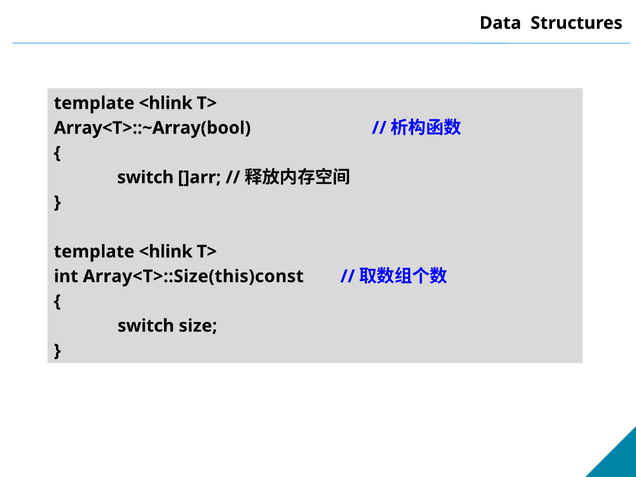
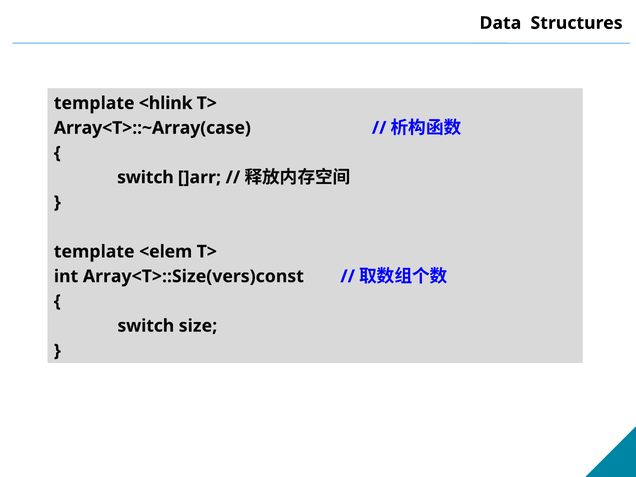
Array<T>::~Array(bool: Array<T>::~Array(bool -> Array<T>::~Array(case
<hlink at (166, 252): <hlink -> <elem
Array<T>::Size(this)const: Array<T>::Size(this)const -> Array<T>::Size(vers)const
